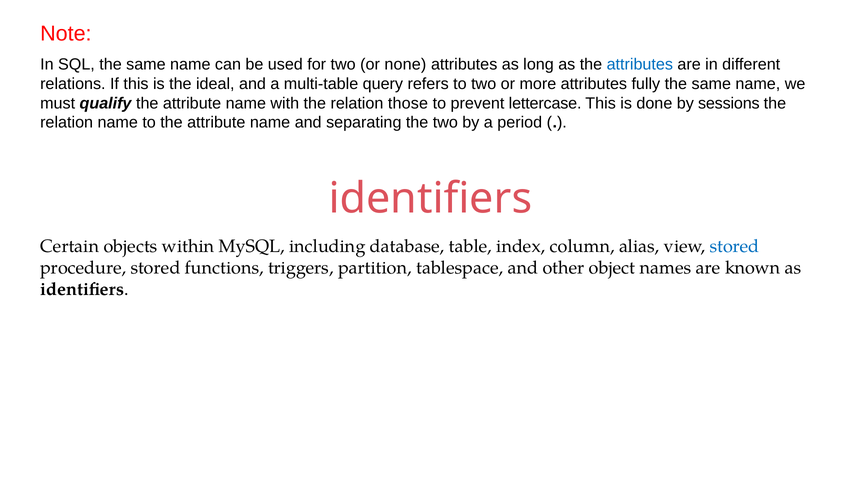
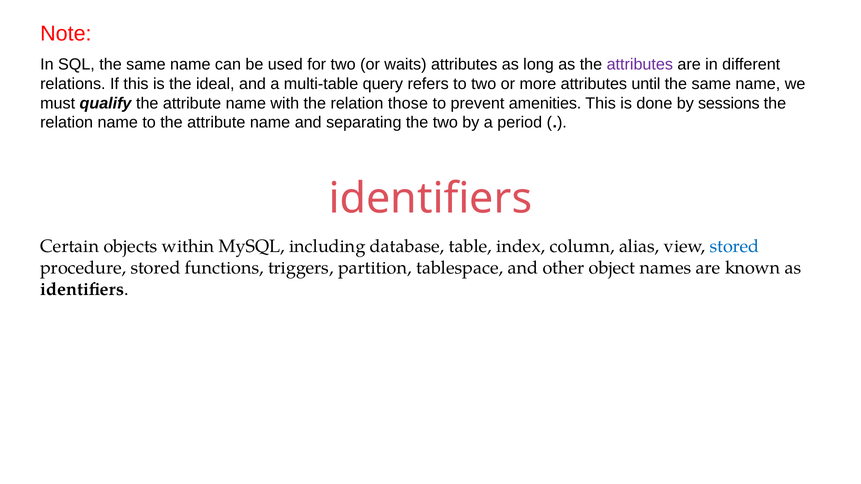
none: none -> waits
attributes at (640, 65) colour: blue -> purple
fully: fully -> until
lettercase: lettercase -> amenities
